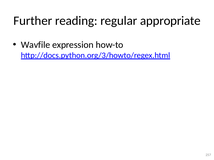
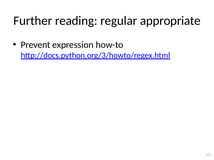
Wavfile: Wavfile -> Prevent
